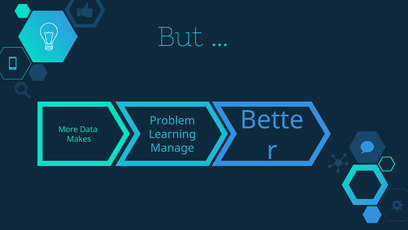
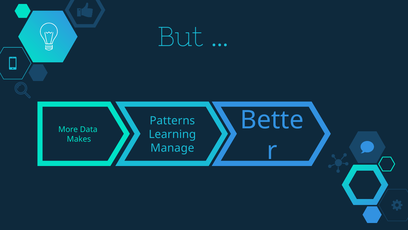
Problem: Problem -> Patterns
